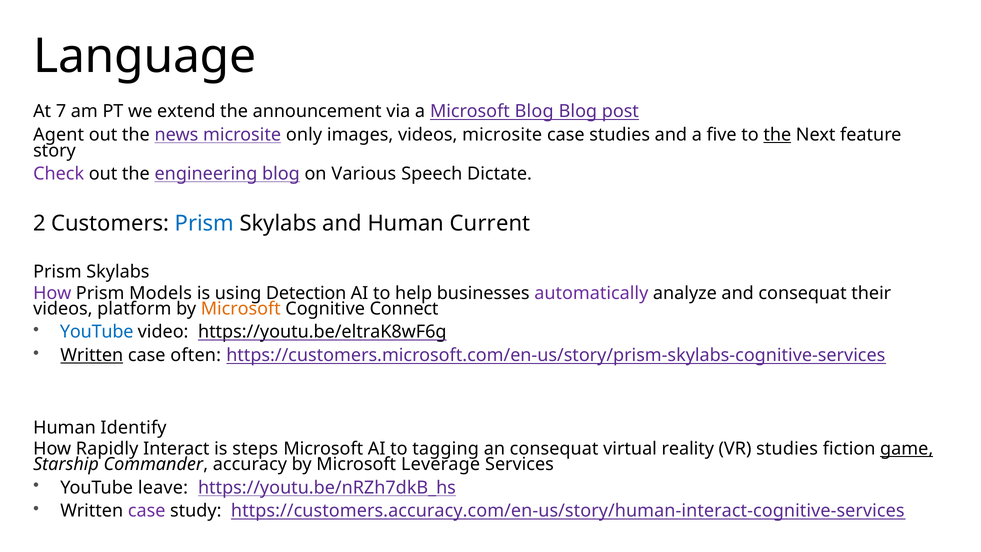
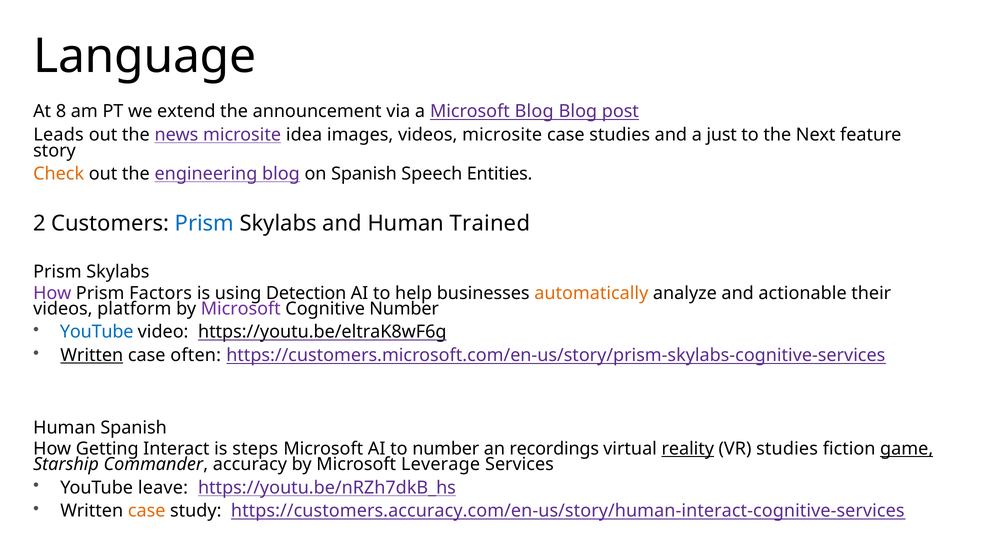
7: 7 -> 8
Agent: Agent -> Leads
only: only -> idea
five: five -> just
the at (777, 135) underline: present -> none
Check colour: purple -> orange
on Various: Various -> Spanish
Dictate: Dictate -> Entities
Current: Current -> Trained
Models: Models -> Factors
automatically colour: purple -> orange
and consequat: consequat -> actionable
Microsoft at (241, 309) colour: orange -> purple
Cognitive Connect: Connect -> Number
Human Identify: Identify -> Spanish
Rapidly: Rapidly -> Getting
to tagging: tagging -> number
an consequat: consequat -> recordings
reality underline: none -> present
case at (147, 511) colour: purple -> orange
